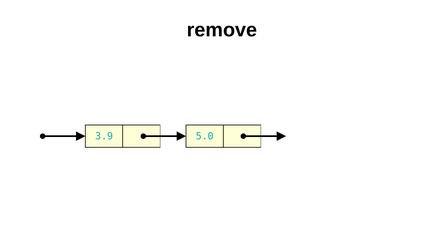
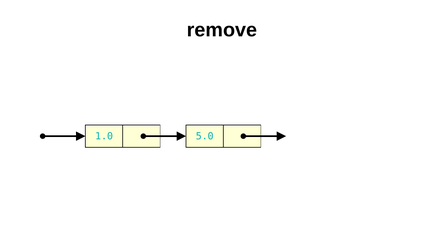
3.9: 3.9 -> 1.0
